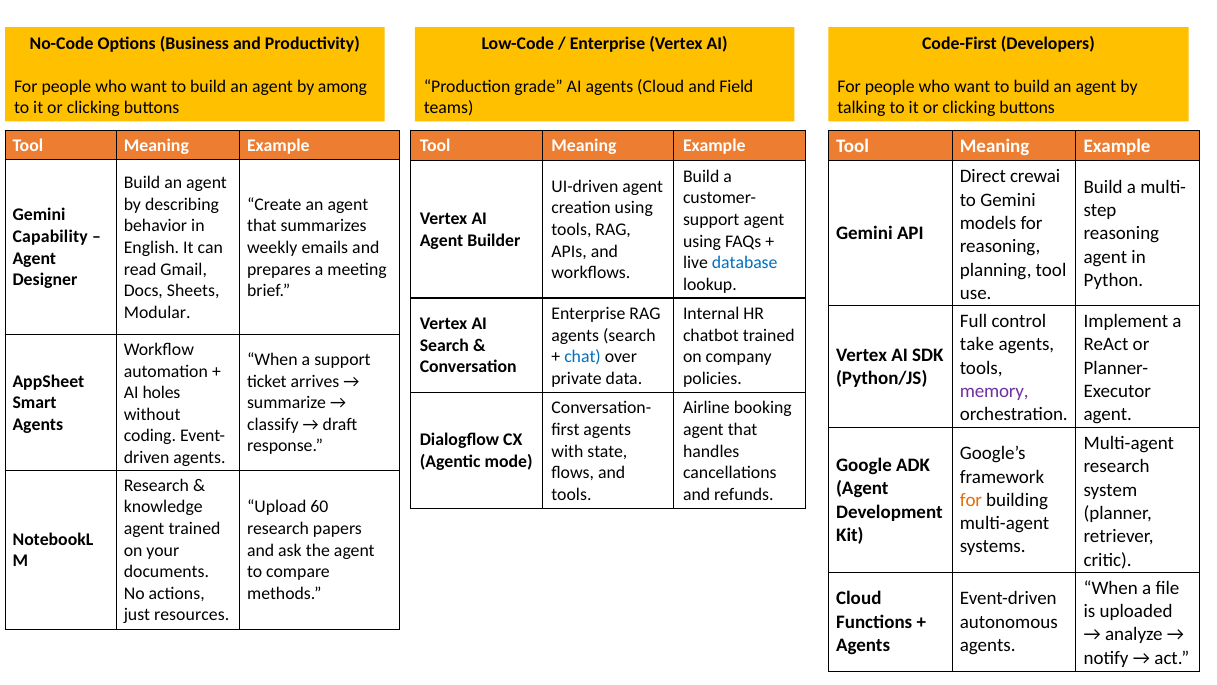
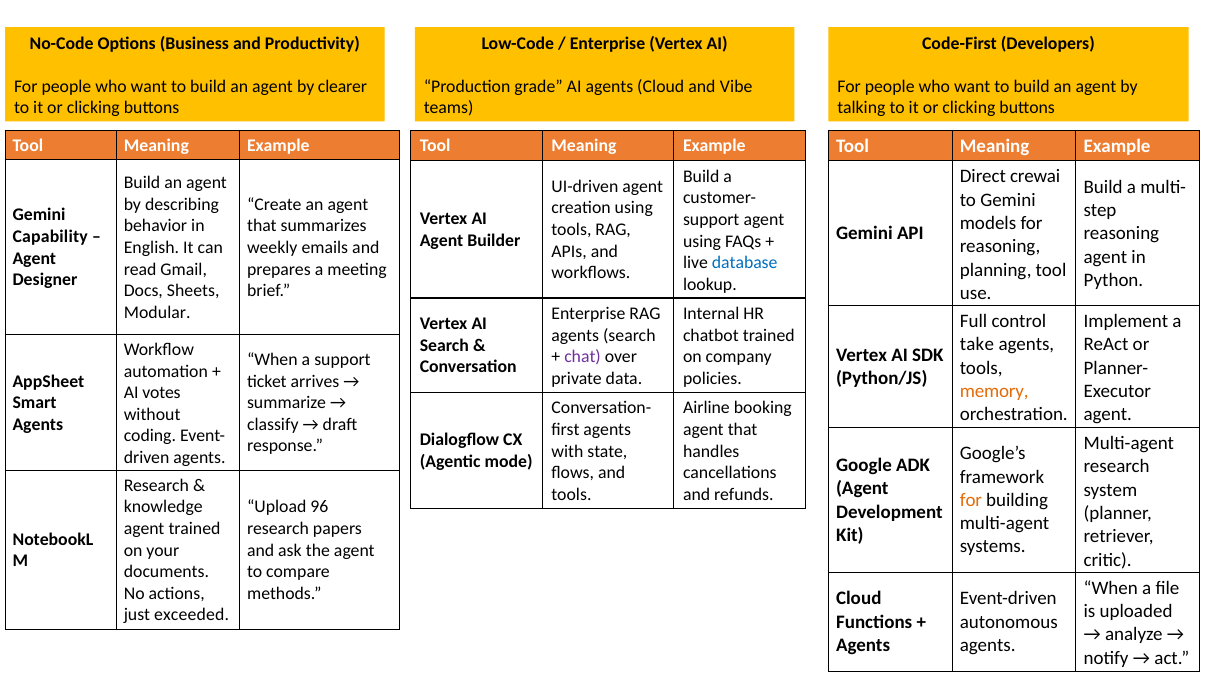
among: among -> clearer
Field: Field -> Vibe
chat colour: blue -> purple
memory colour: purple -> orange
holes: holes -> votes
60: 60 -> 96
resources: resources -> exceeded
